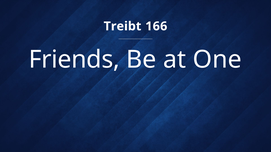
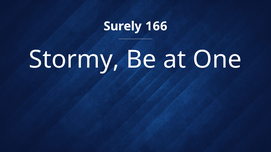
Treibt: Treibt -> Surely
Friends: Friends -> Stormy
